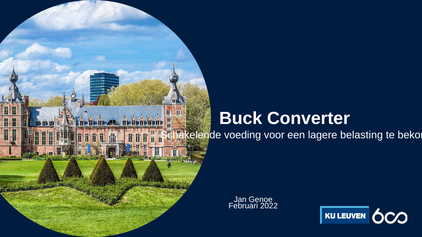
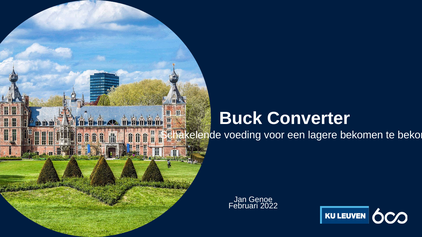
lagere belasting: belasting -> bekomen
